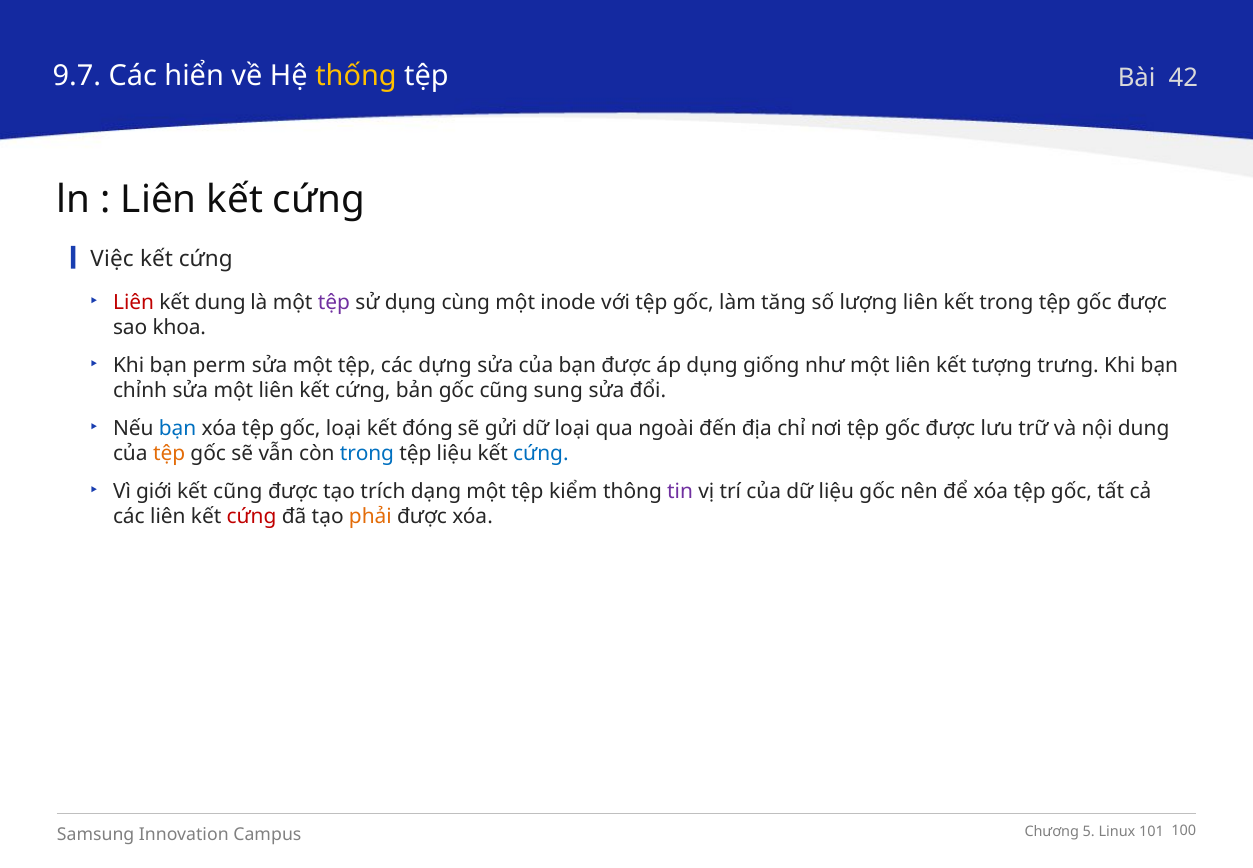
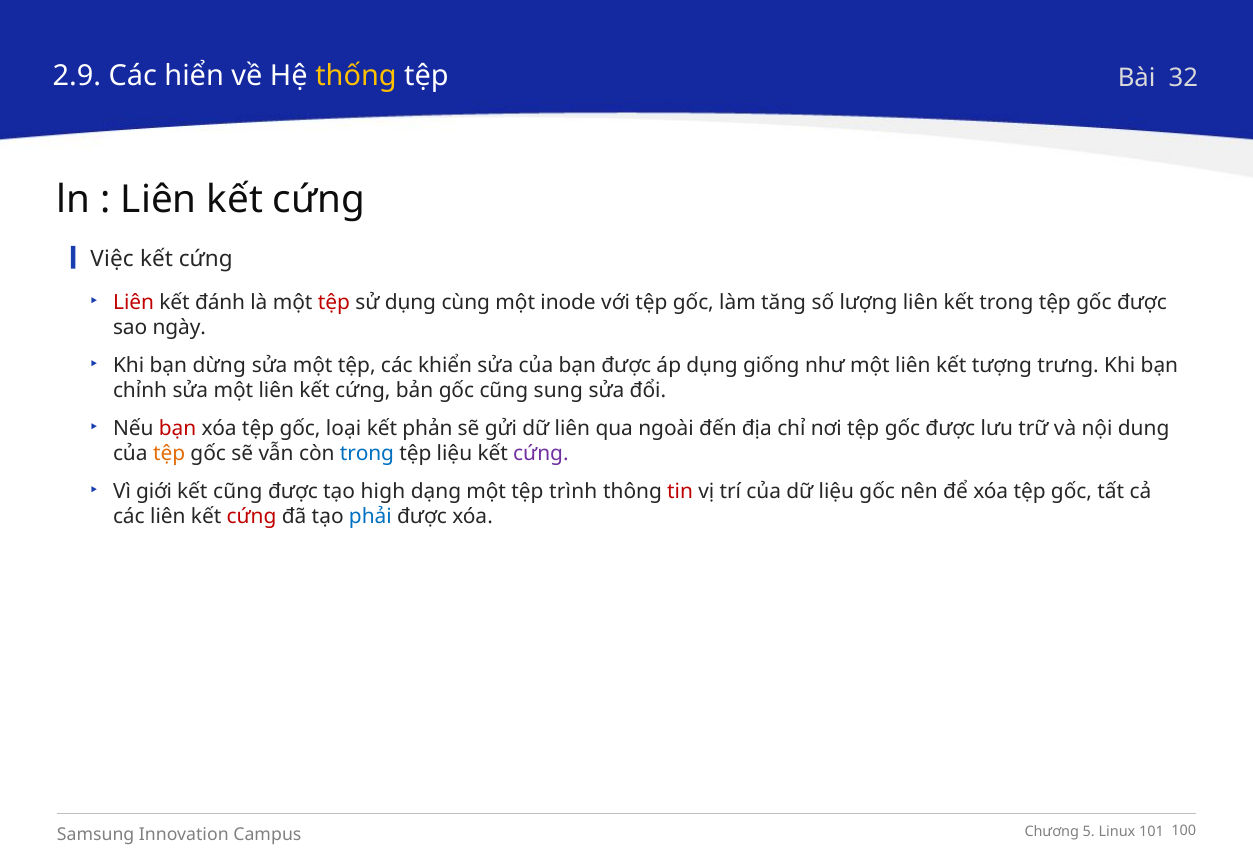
9.7: 9.7 -> 2.9
42: 42 -> 32
kết dung: dung -> đánh
tệp at (334, 302) colour: purple -> red
khoa: khoa -> ngày
perm: perm -> dừng
dựng: dựng -> khiển
bạn at (178, 428) colour: blue -> red
đóng: đóng -> phản
dữ loại: loại -> liên
cứng at (541, 453) colour: blue -> purple
trích: trích -> high
kiểm: kiểm -> trình
tin colour: purple -> red
phải colour: orange -> blue
